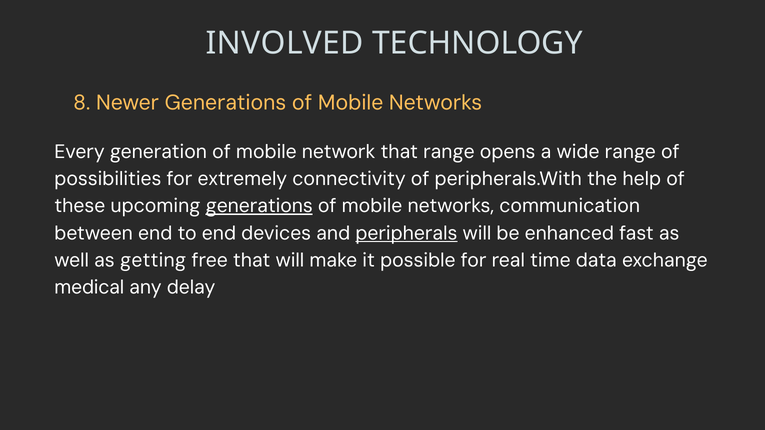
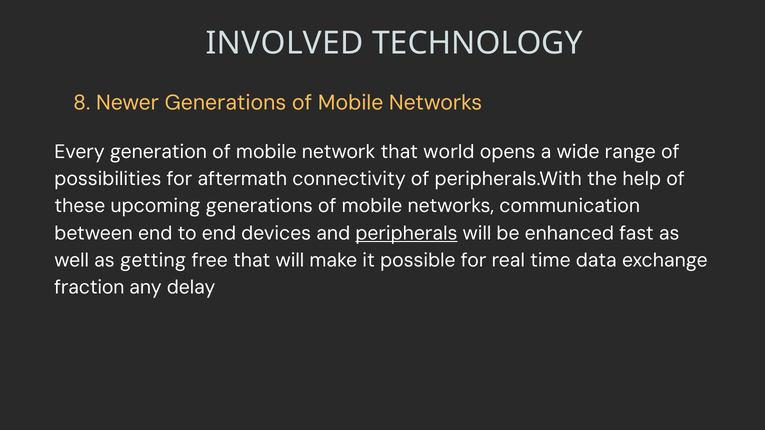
that range: range -> world
extremely: extremely -> aftermath
generations at (259, 206) underline: present -> none
medical: medical -> fraction
